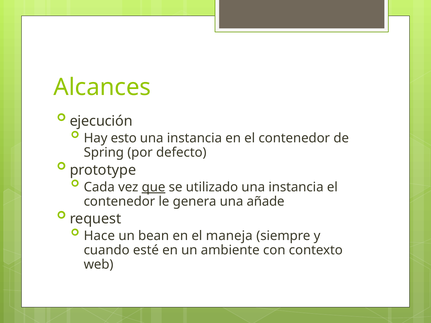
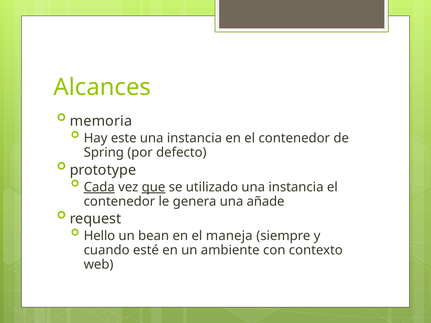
ejecución: ejecución -> memoria
esto: esto -> este
Cada underline: none -> present
Hace: Hace -> Hello
